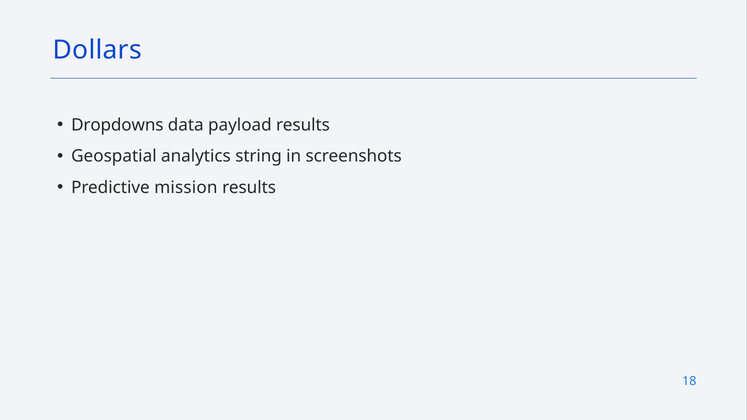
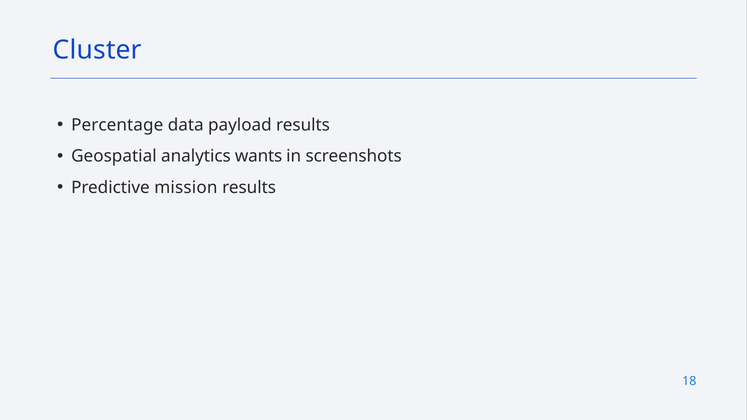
Dollars: Dollars -> Cluster
Dropdowns: Dropdowns -> Percentage
string: string -> wants
